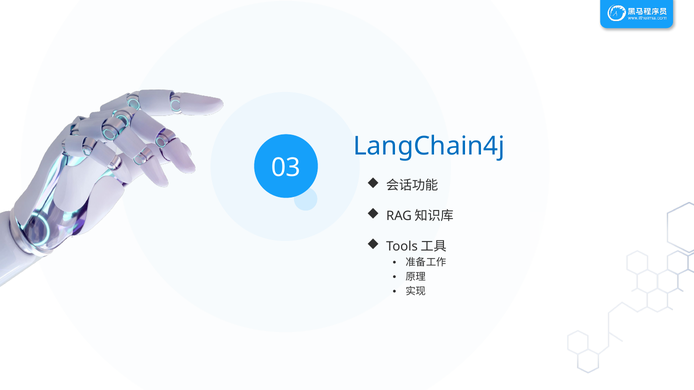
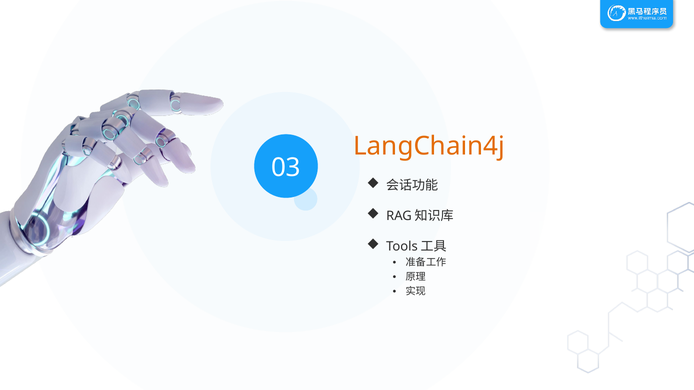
LangChain4j colour: blue -> orange
